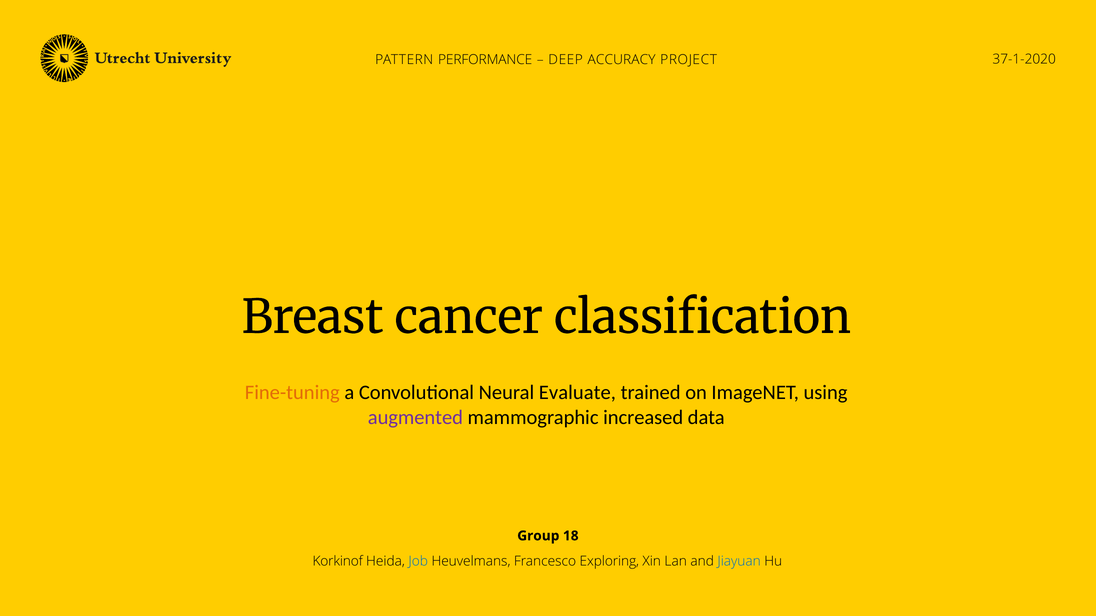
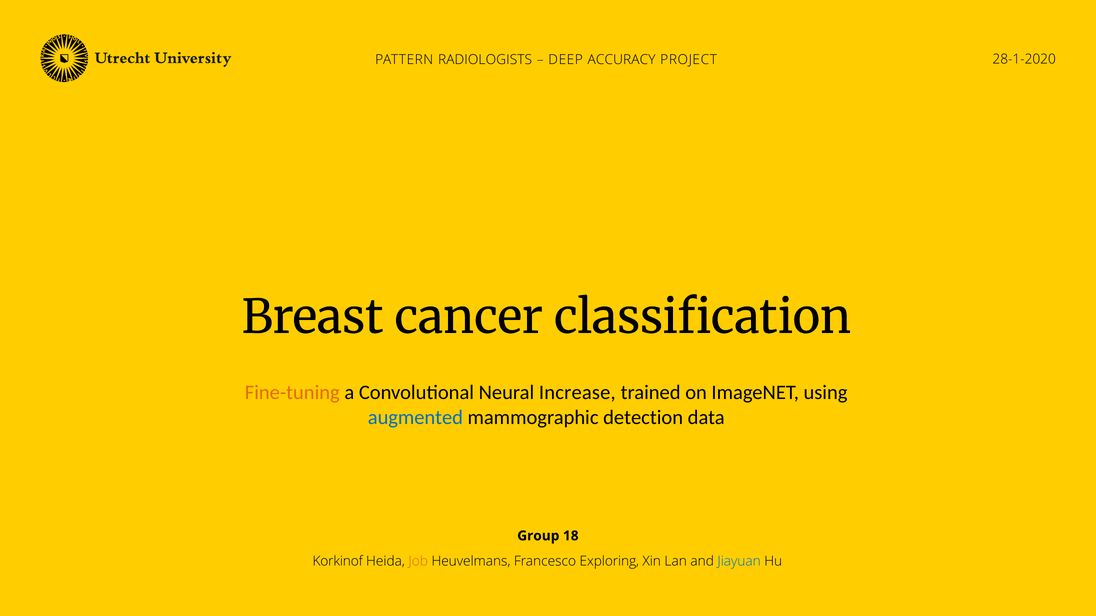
37-1-2020: 37-1-2020 -> 28-1-2020
PERFORMANCE: PERFORMANCE -> RADIOLOGISTS
Evaluate: Evaluate -> Increase
augmented colour: purple -> blue
increased: increased -> detection
Job colour: blue -> orange
